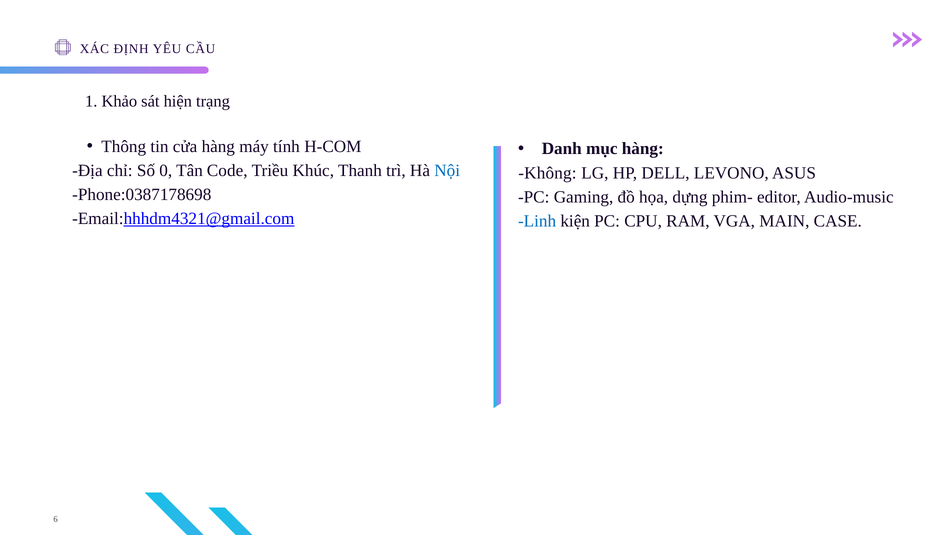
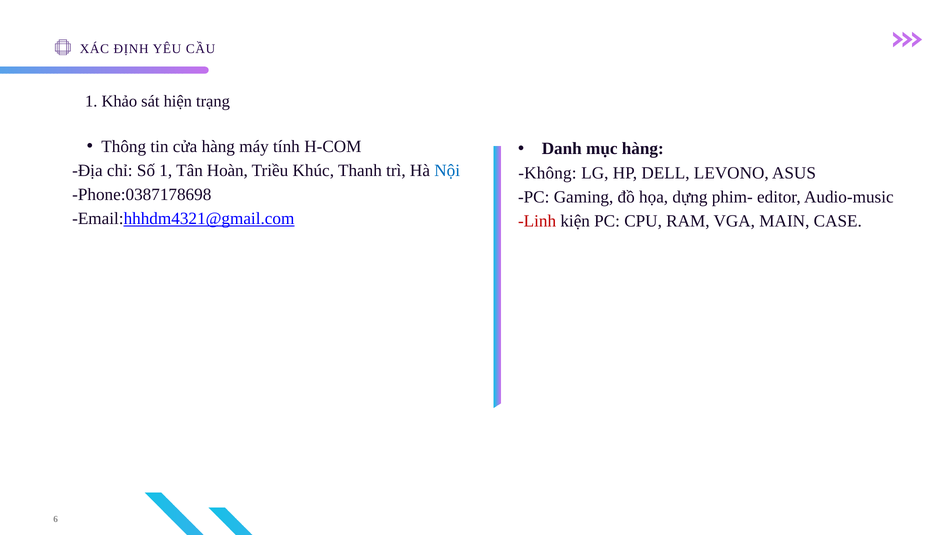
Số 0: 0 -> 1
Code: Code -> Hoàn
Linh colour: blue -> red
